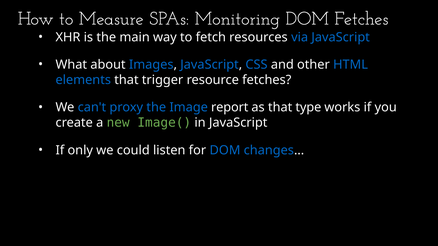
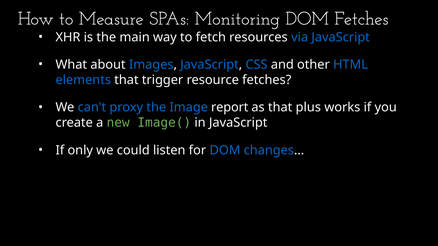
type: type -> plus
